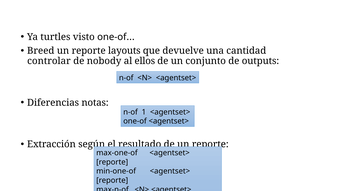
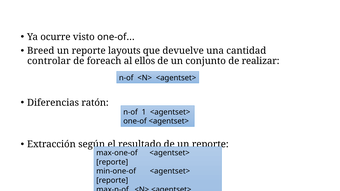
turtles: turtles -> ocurre
nobody: nobody -> foreach
outputs: outputs -> realizar
notas: notas -> ratón
